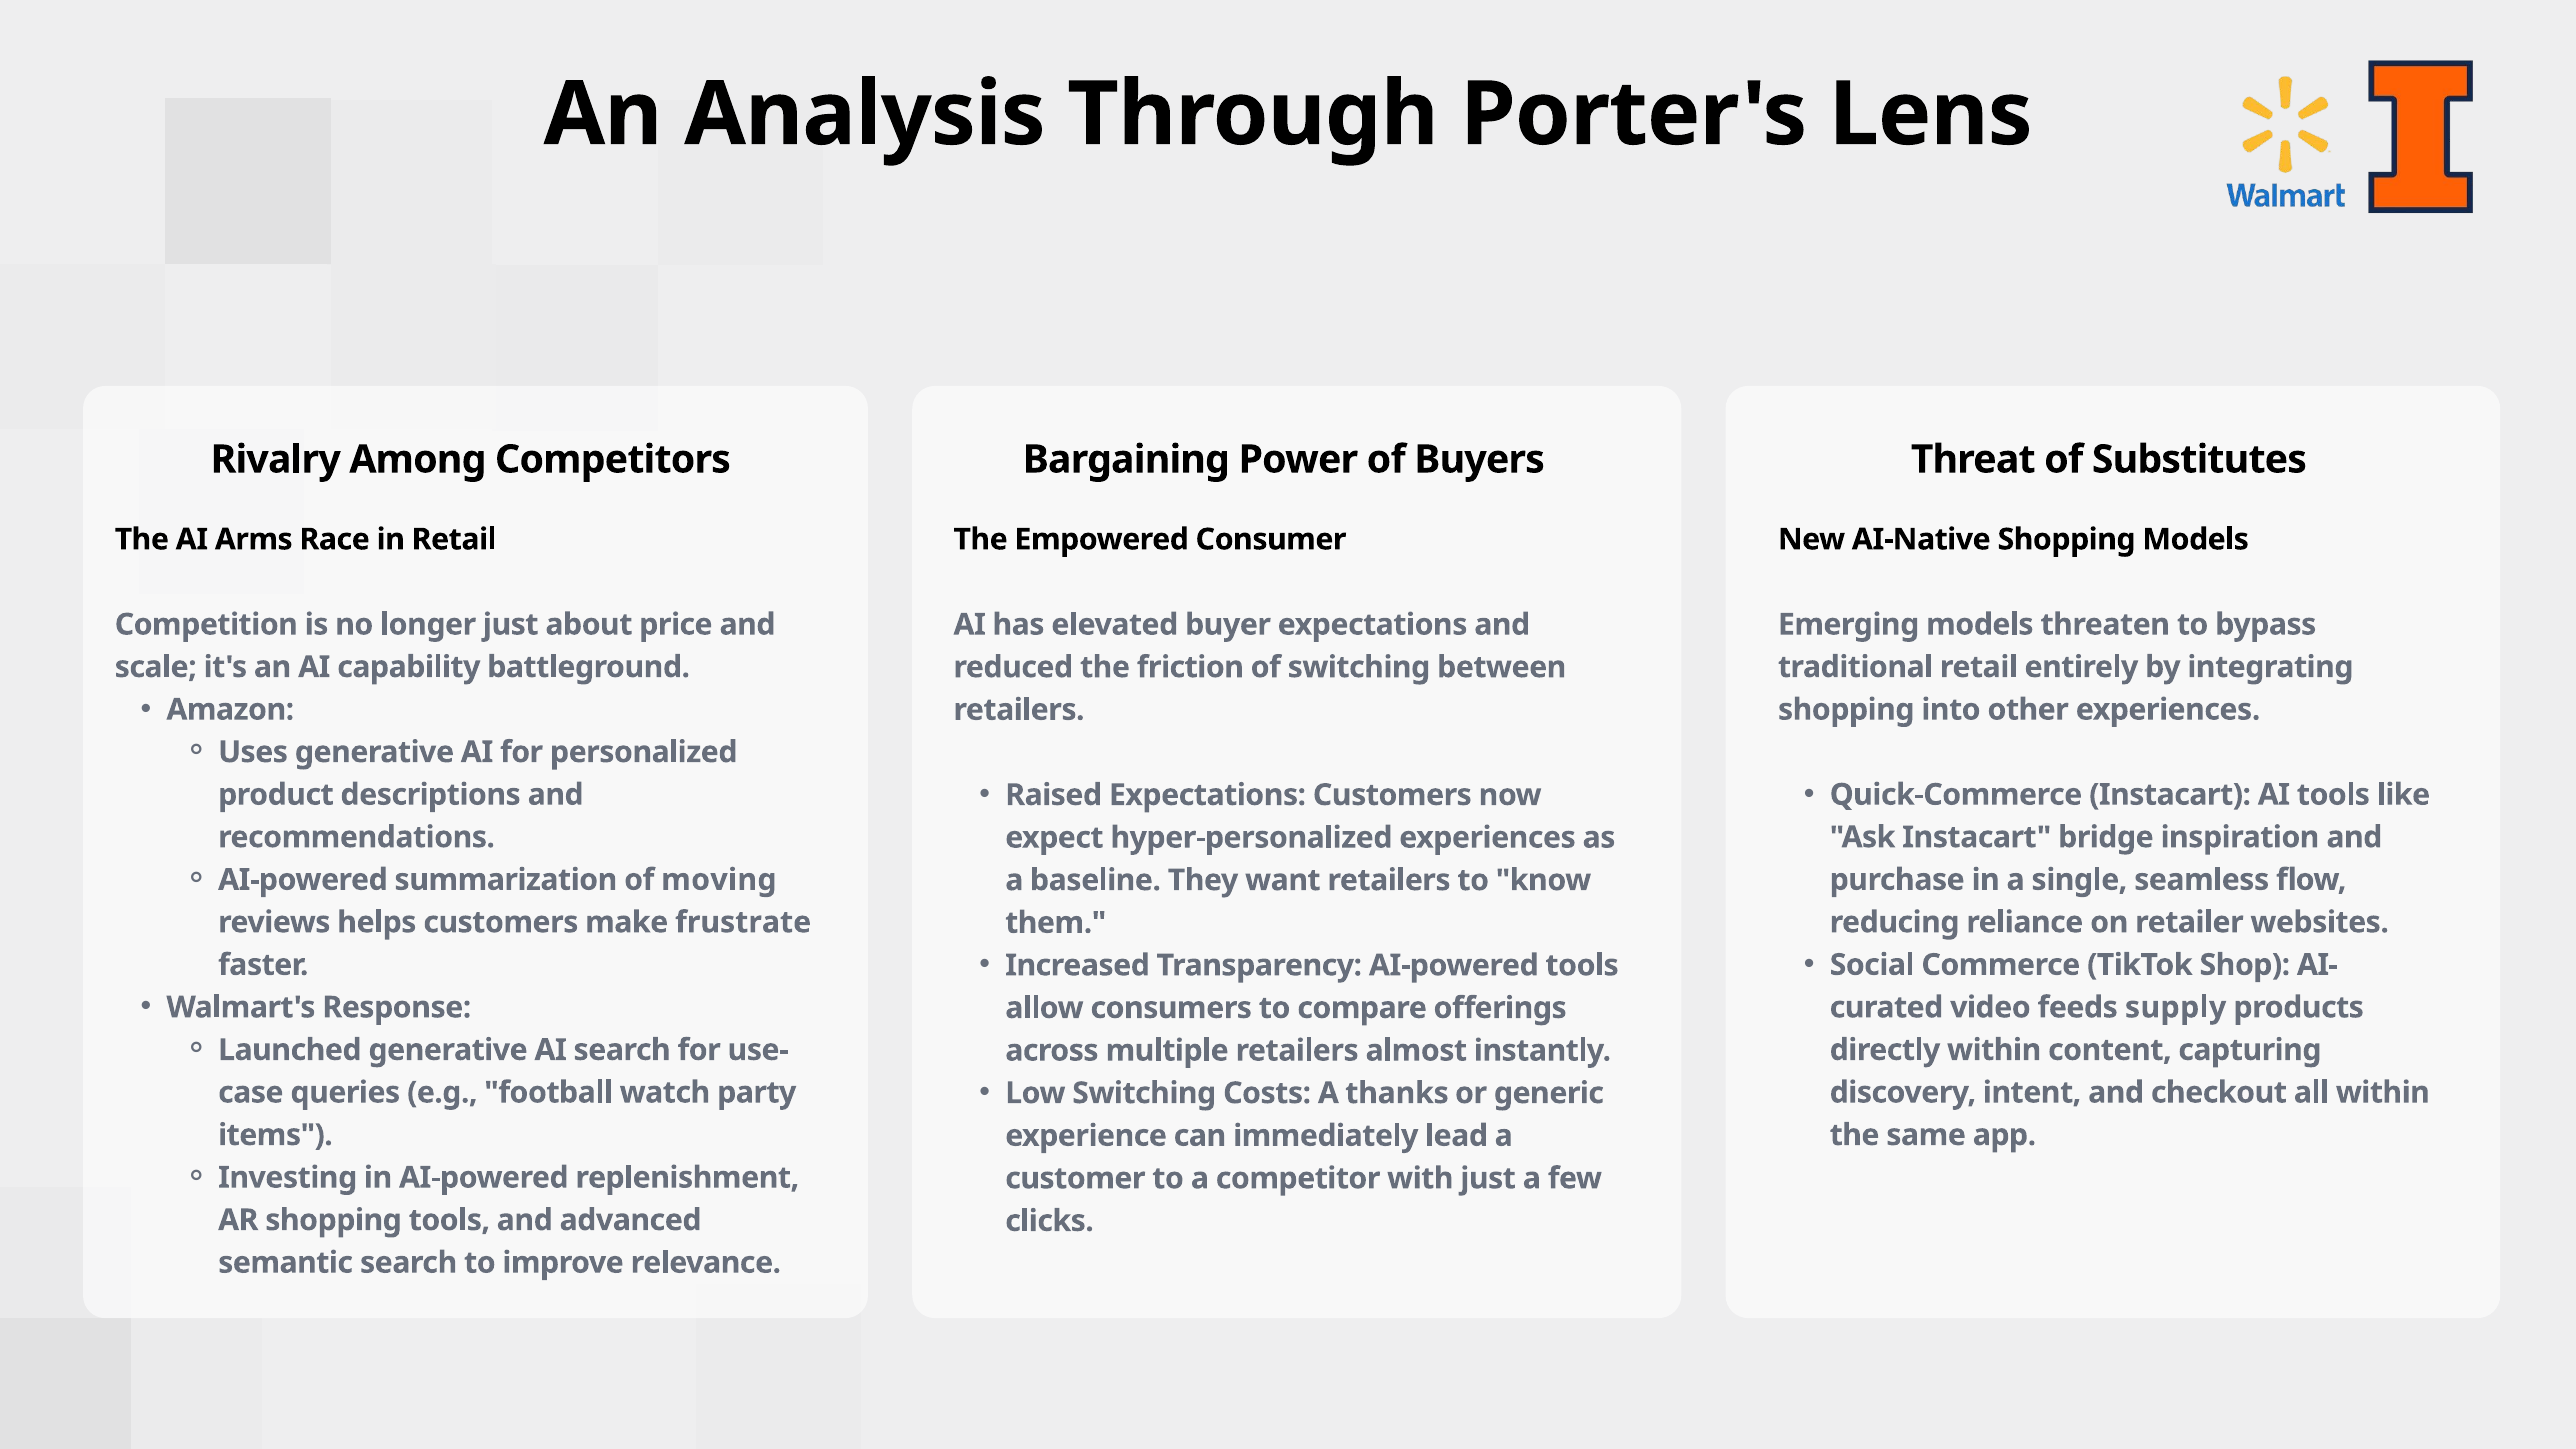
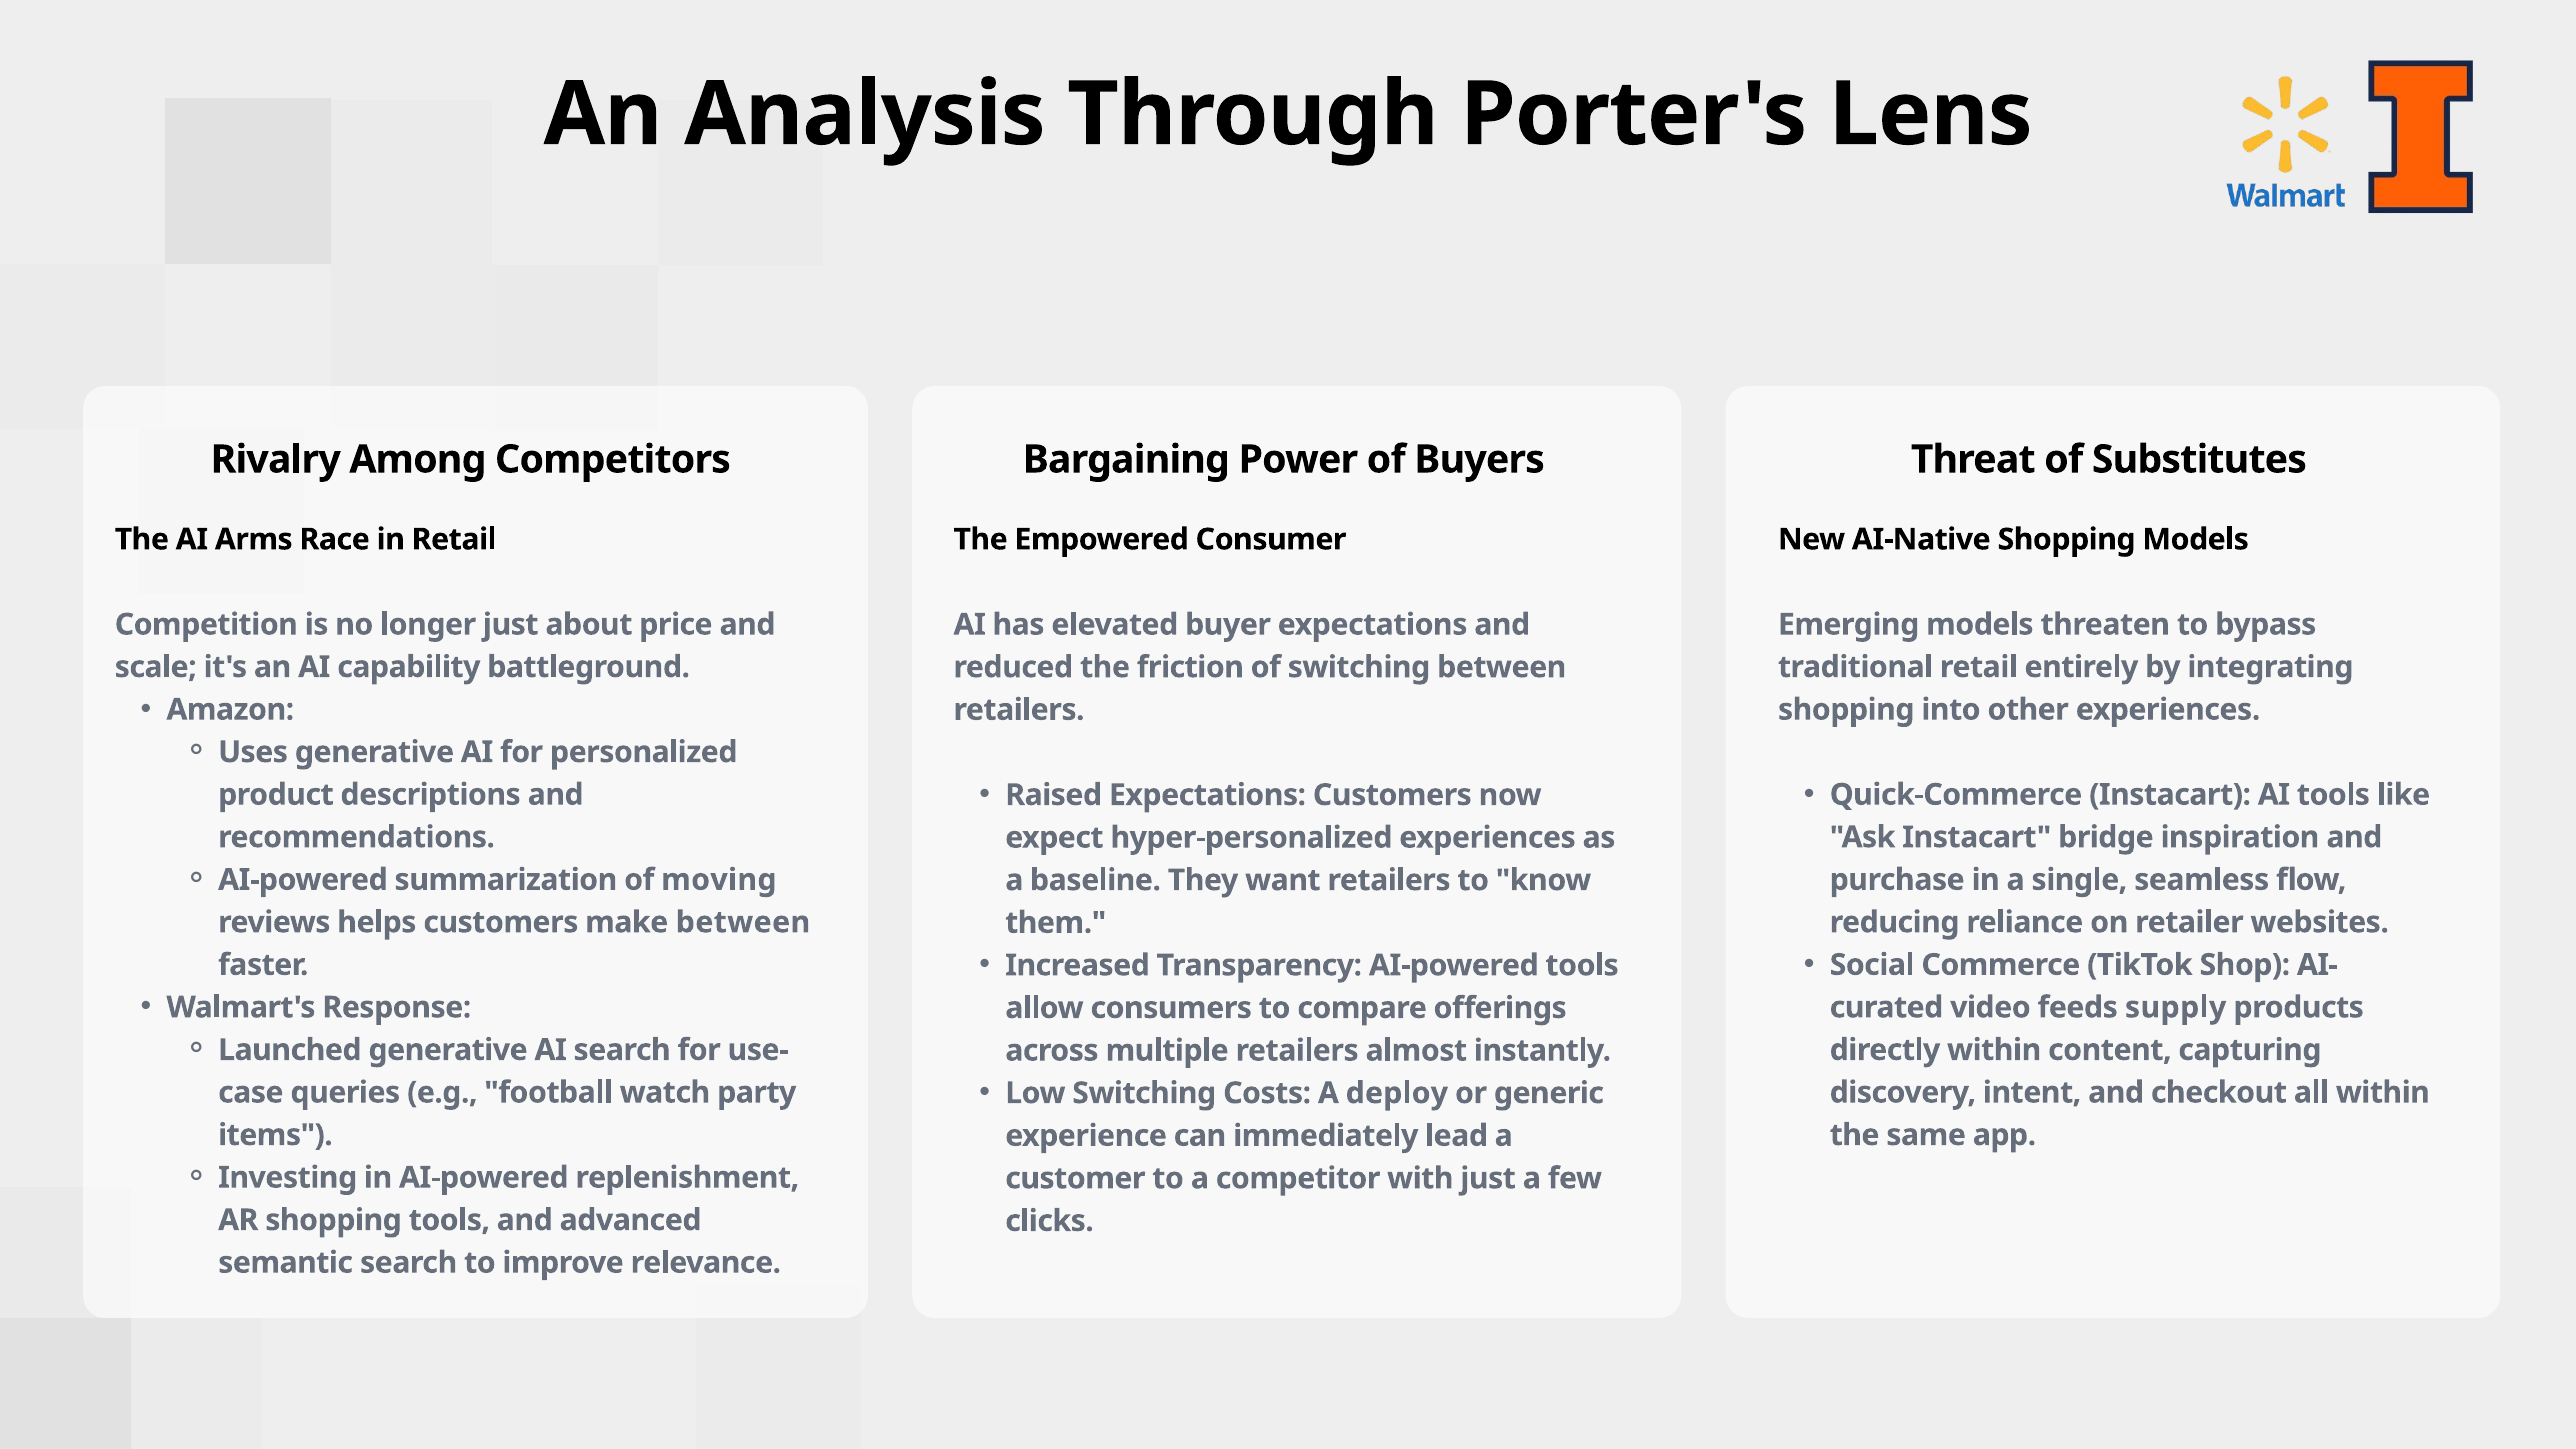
make frustrate: frustrate -> between
thanks: thanks -> deploy
